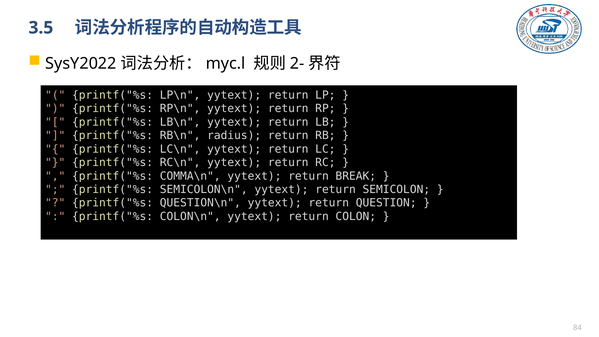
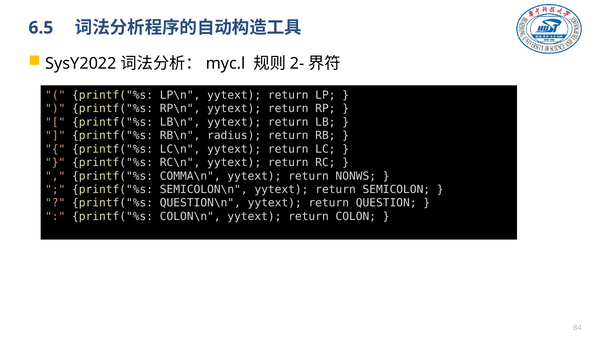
3.5: 3.5 -> 6.5
BREAK: BREAK -> NONWS
